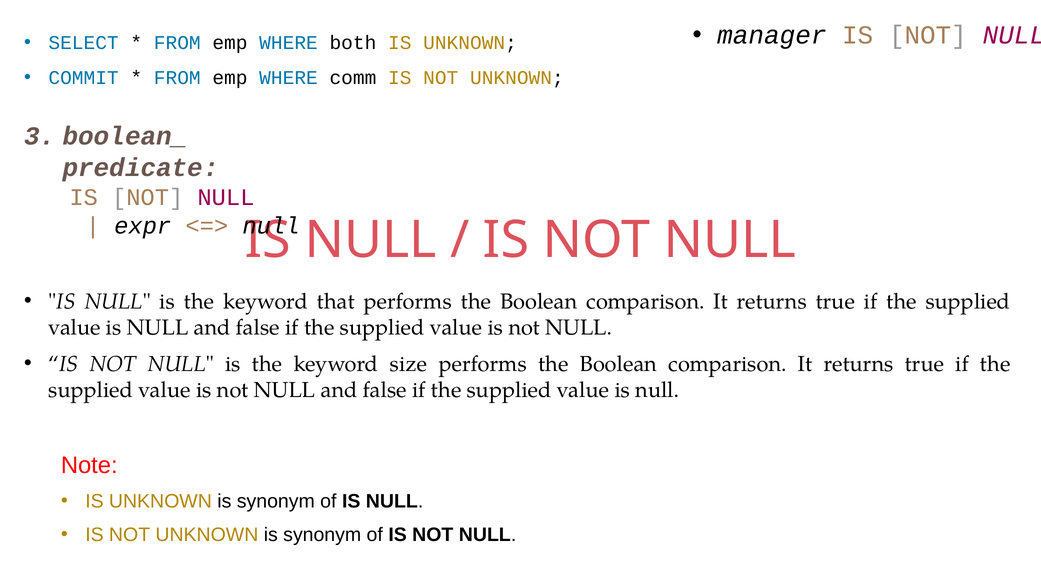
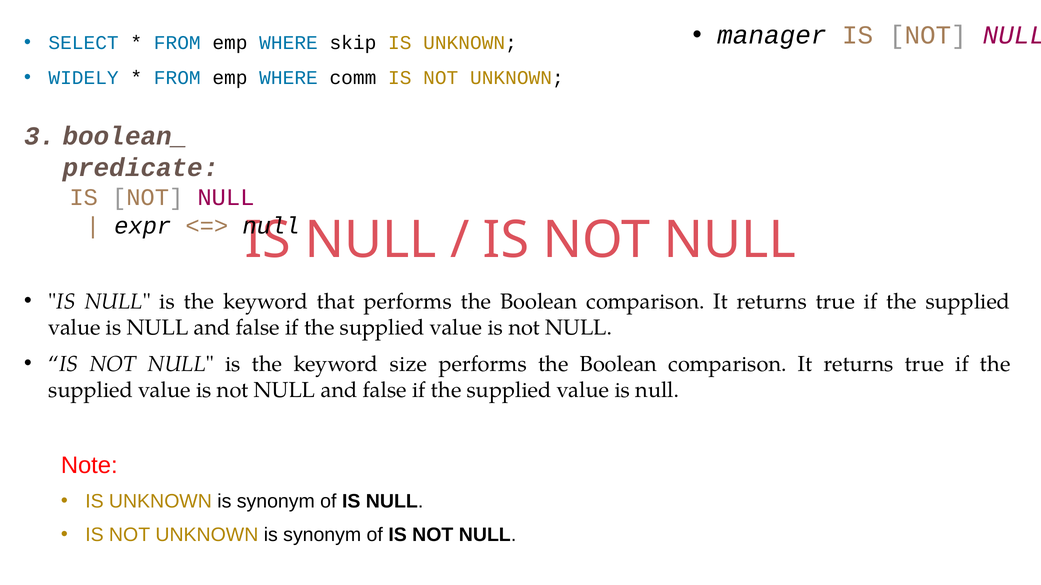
both: both -> skip
COMMIT: COMMIT -> WIDELY
